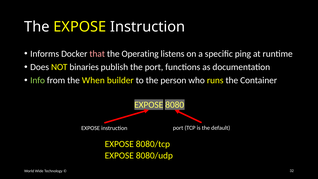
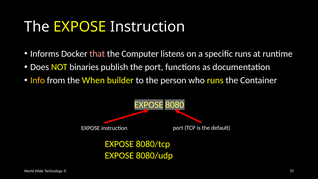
Operating: Operating -> Computer
specific ping: ping -> runs
Info colour: light green -> yellow
